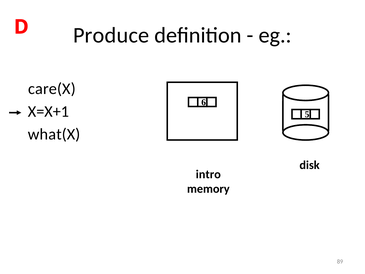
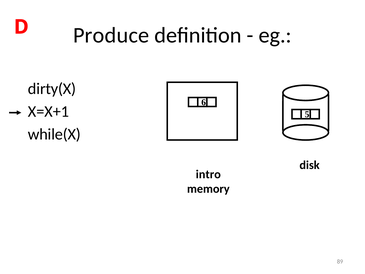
care(X: care(X -> dirty(X
what(X: what(X -> while(X
